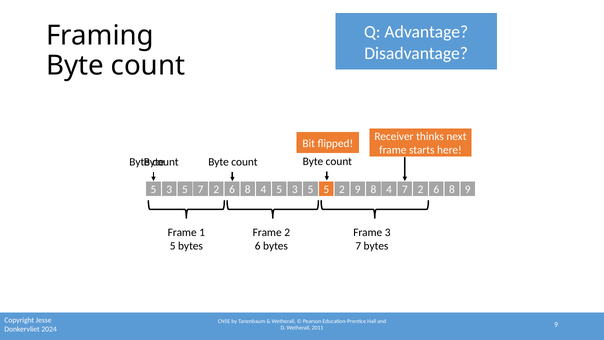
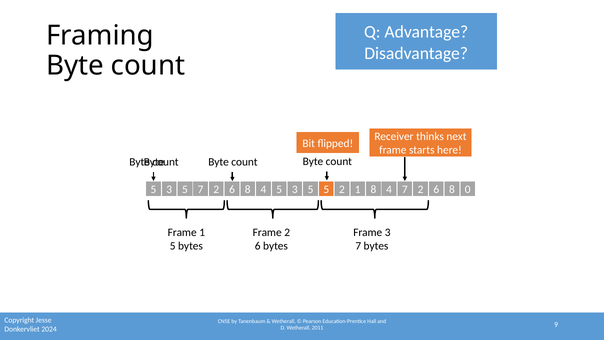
2 9: 9 -> 1
8 9: 9 -> 0
